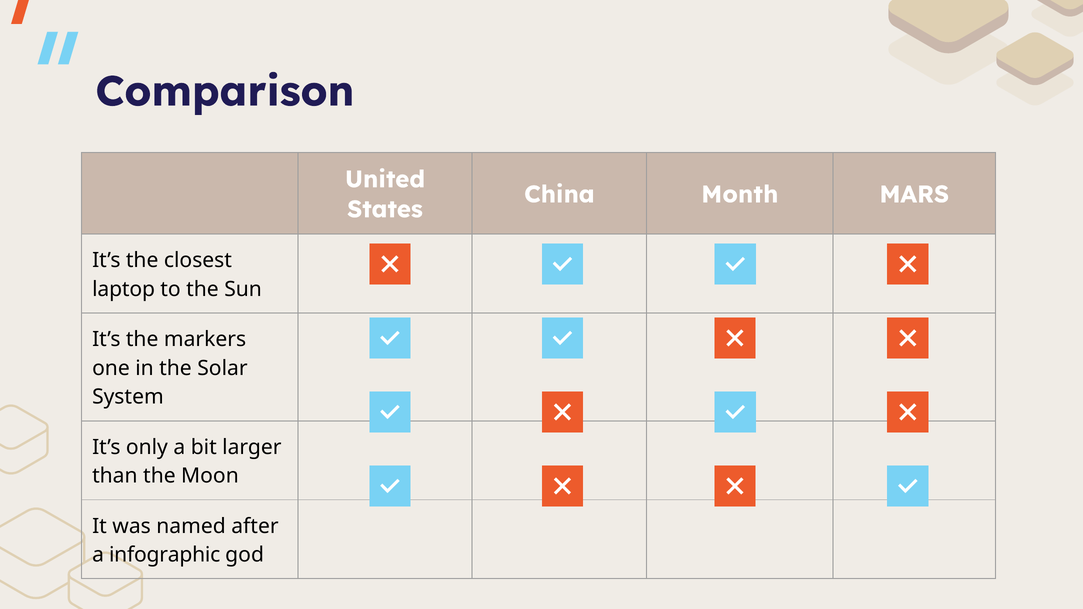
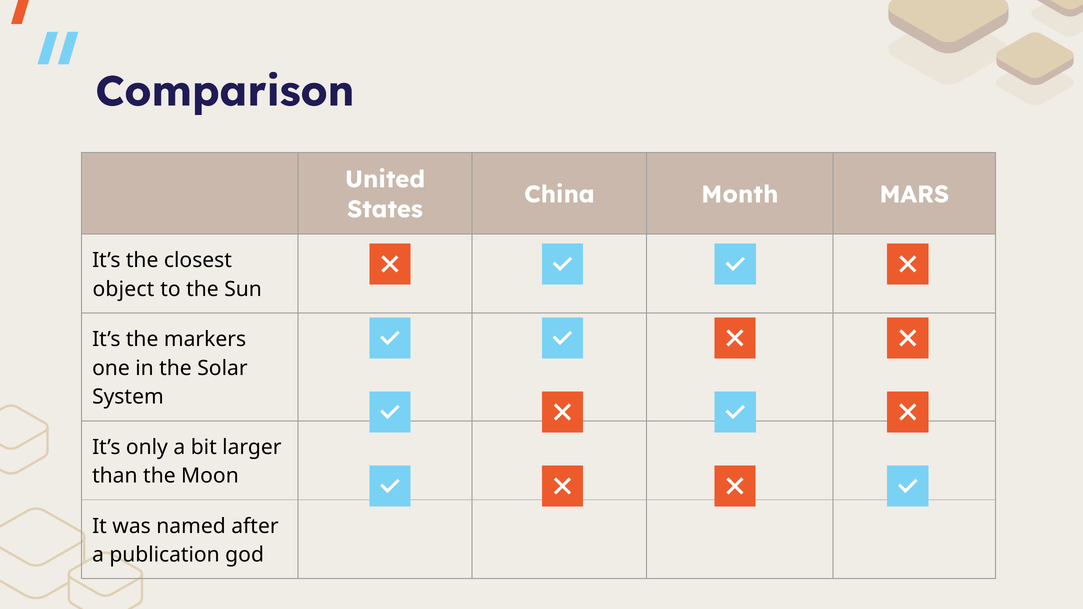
laptop: laptop -> object
infographic: infographic -> publication
